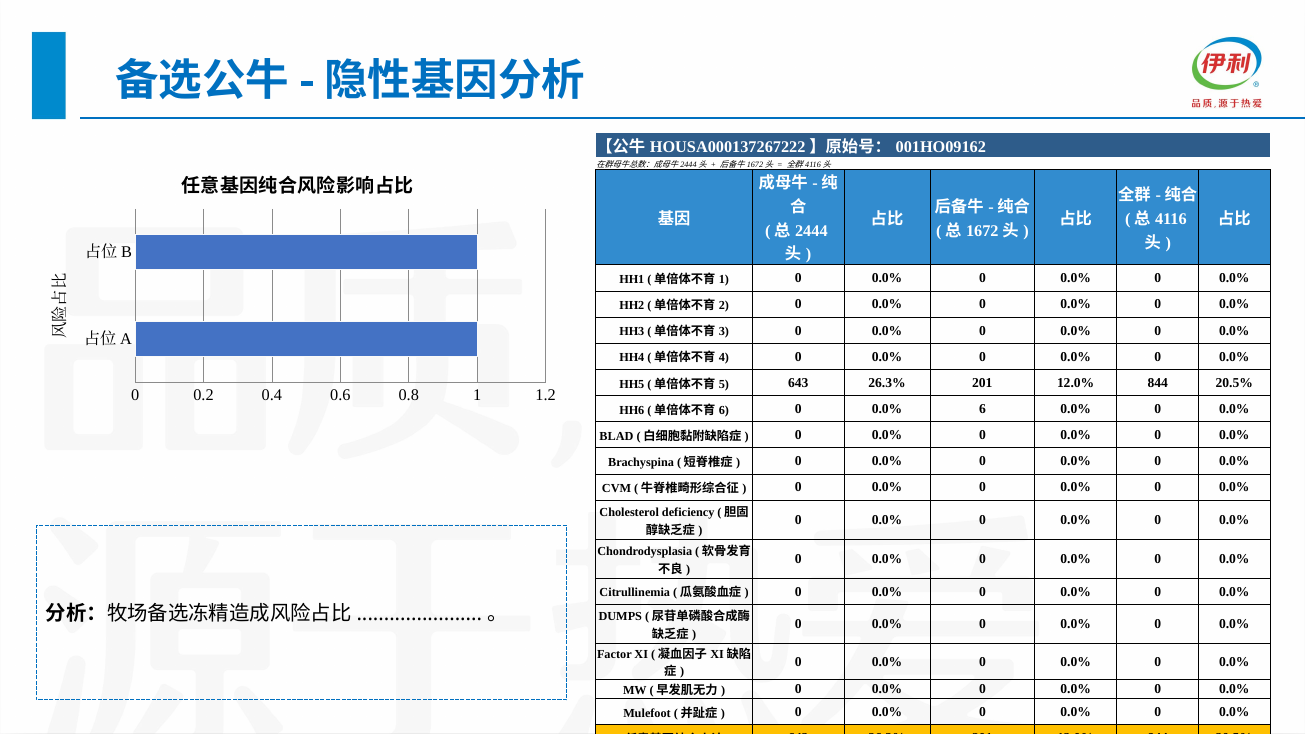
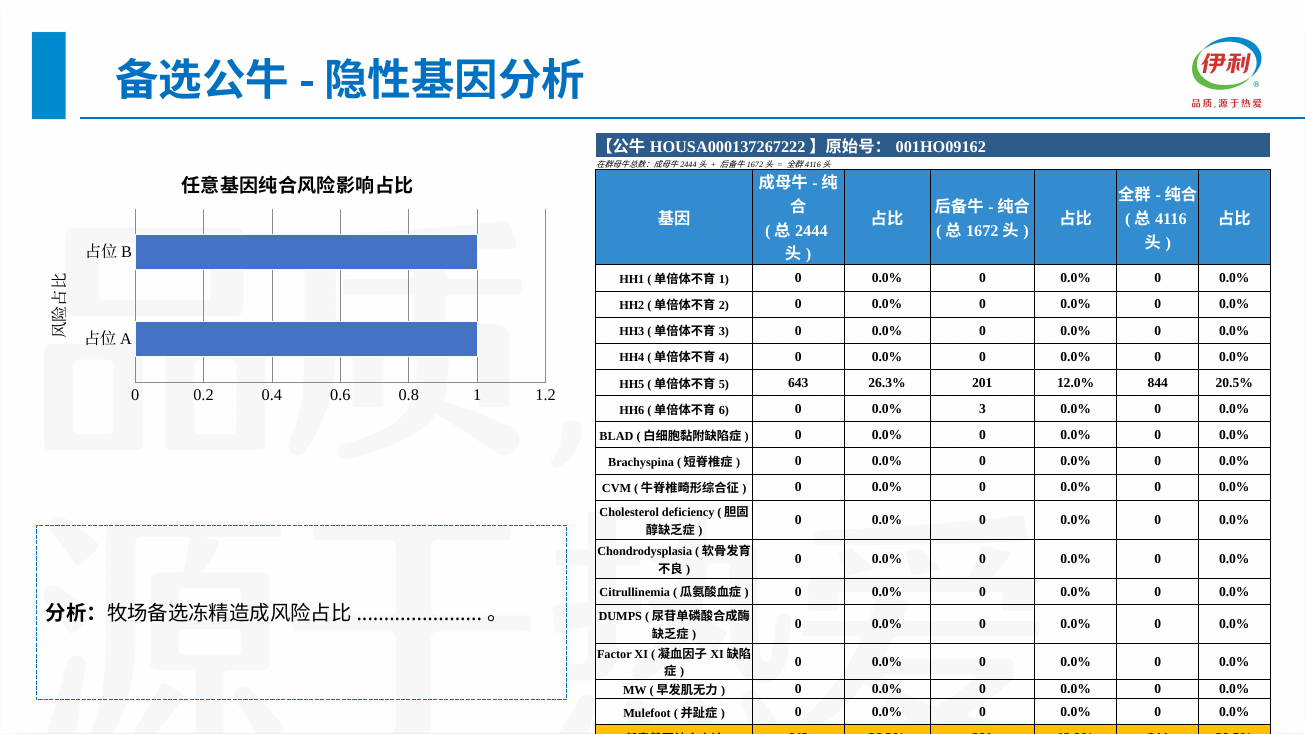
0.0% 6: 6 -> 3
